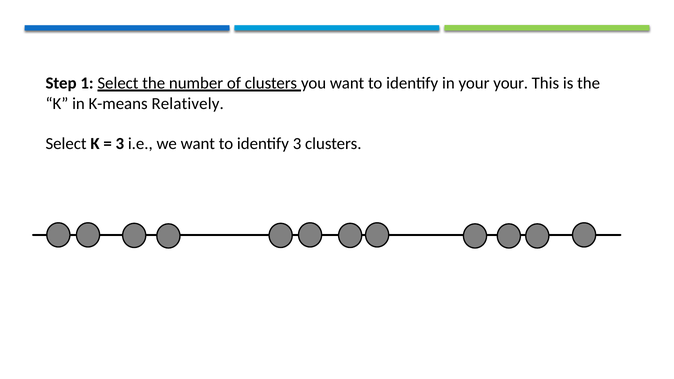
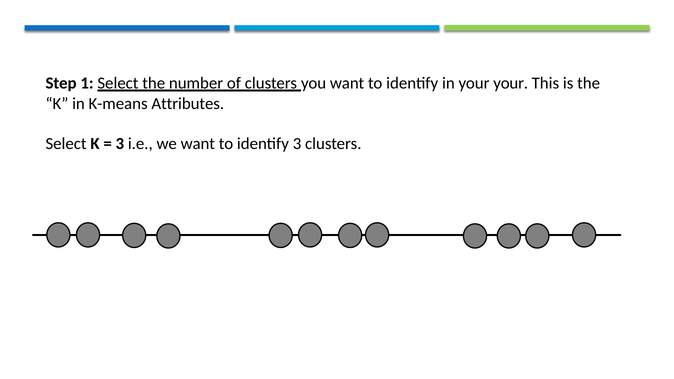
Relatively: Relatively -> Attributes
